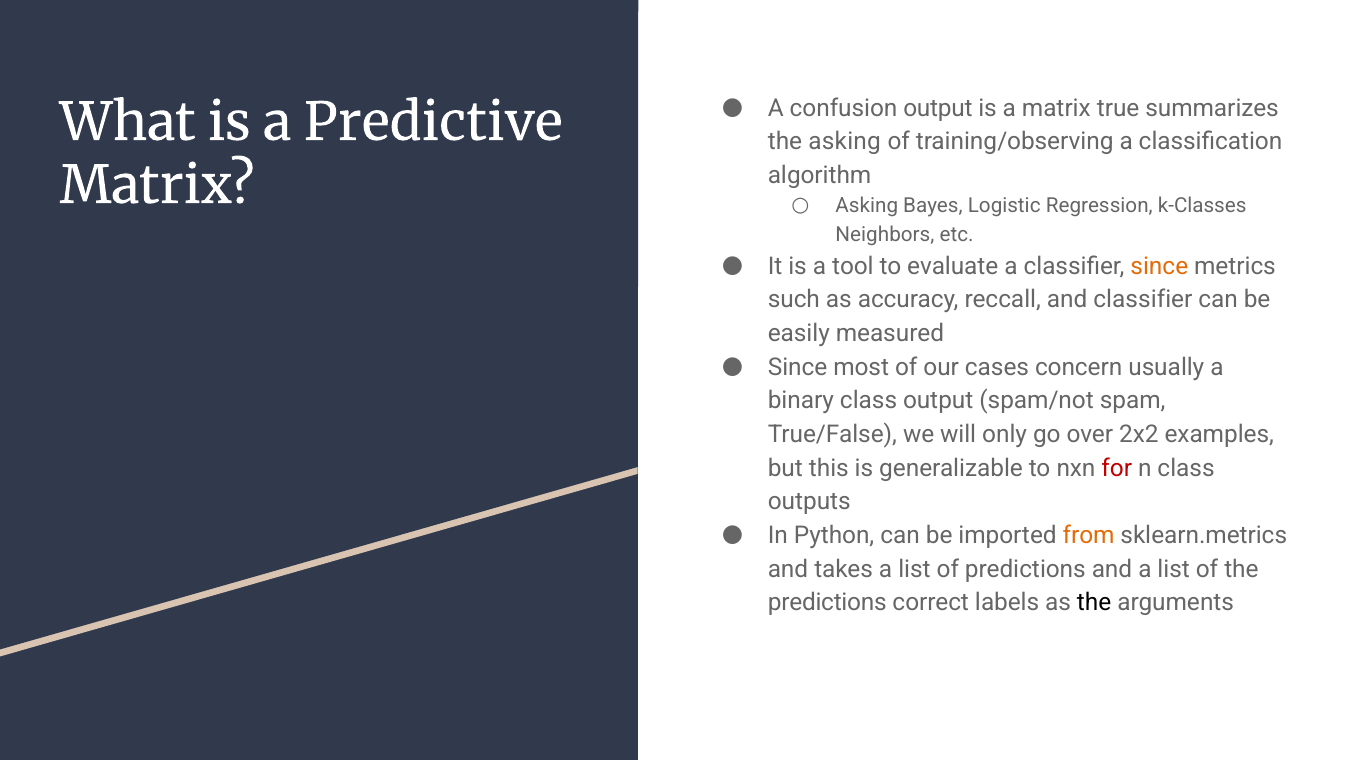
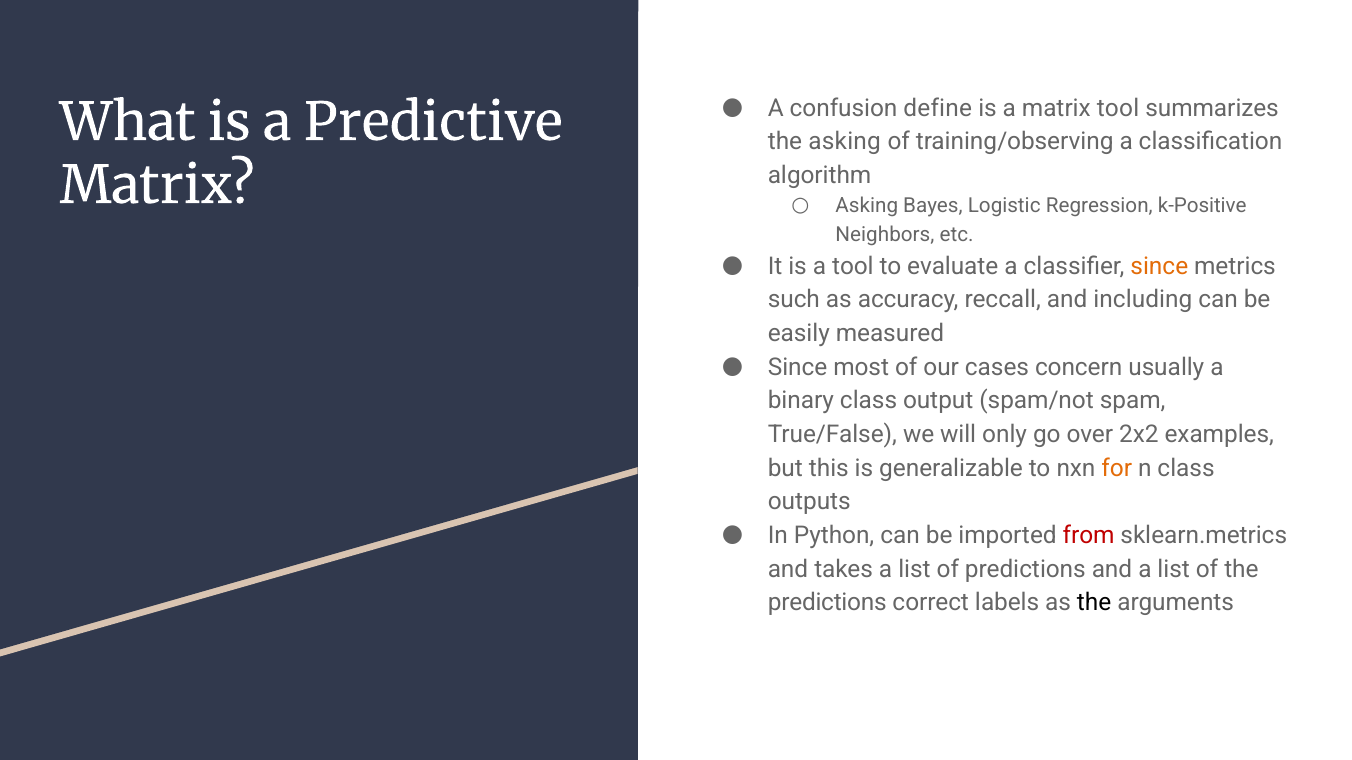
confusion output: output -> define
matrix true: true -> tool
k-Classes: k-Classes -> k-Positive
and classifier: classifier -> including
for colour: red -> orange
from colour: orange -> red
